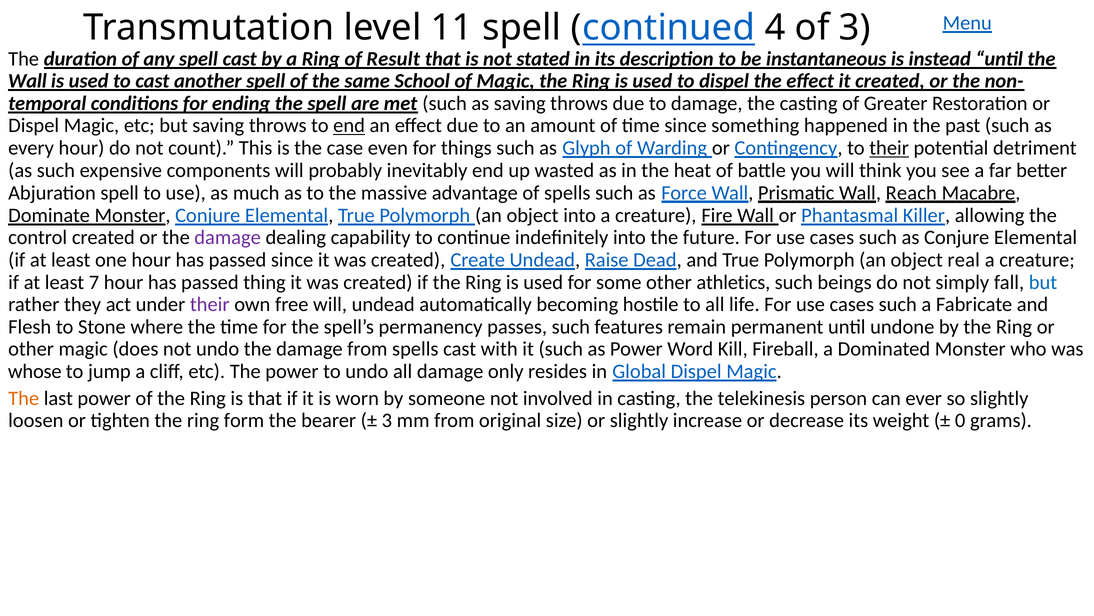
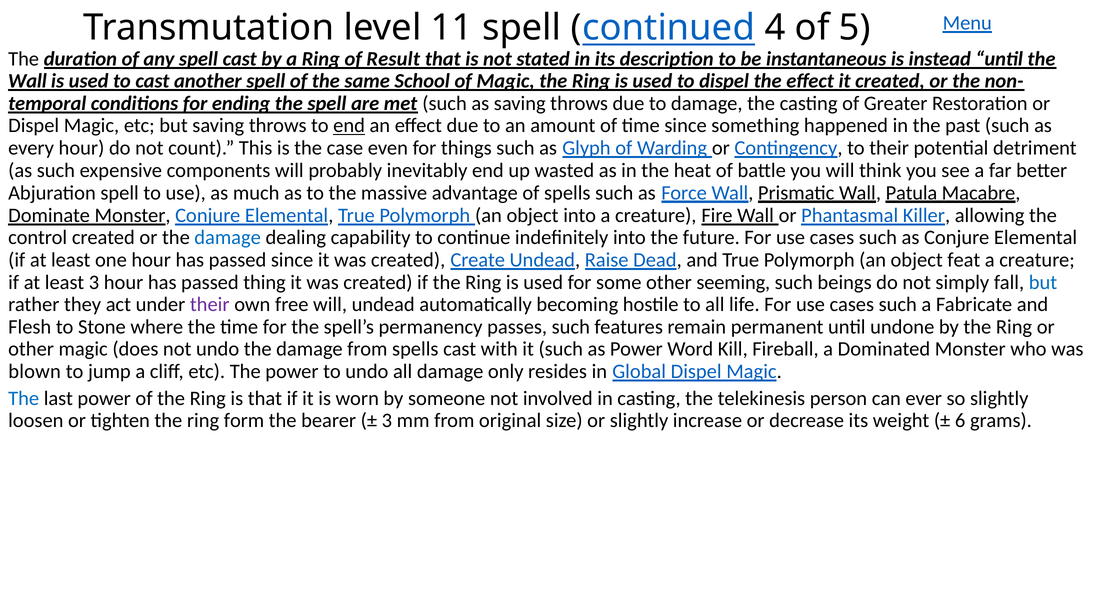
of 3: 3 -> 5
their at (889, 148) underline: present -> none
Reach: Reach -> Patula
damage at (228, 237) colour: purple -> blue
real: real -> feat
least 7: 7 -> 3
athletics: athletics -> seeming
whose: whose -> blown
The at (24, 398) colour: orange -> blue
0: 0 -> 6
